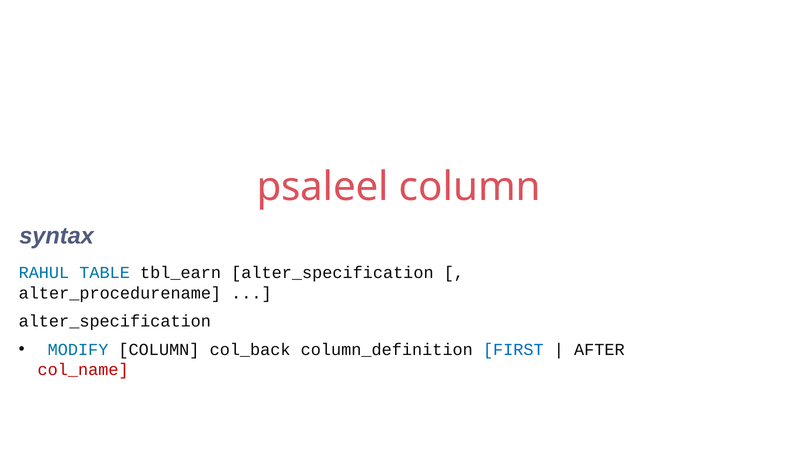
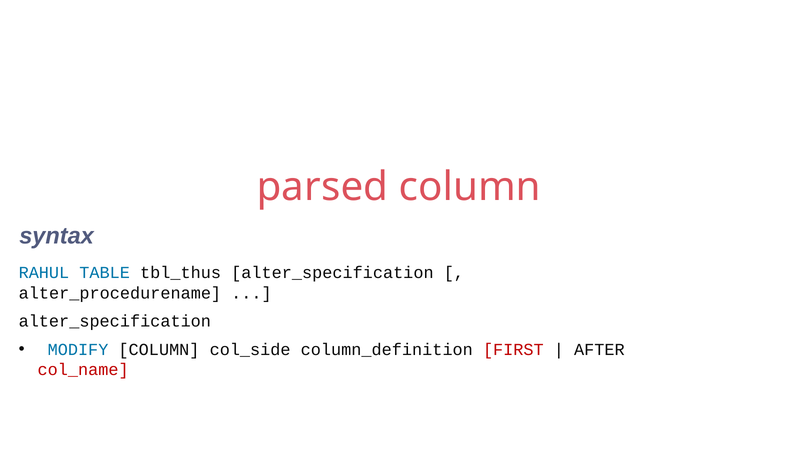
psaleel: psaleel -> parsed
tbl_earn: tbl_earn -> tbl_thus
col_back: col_back -> col_side
FIRST colour: blue -> red
